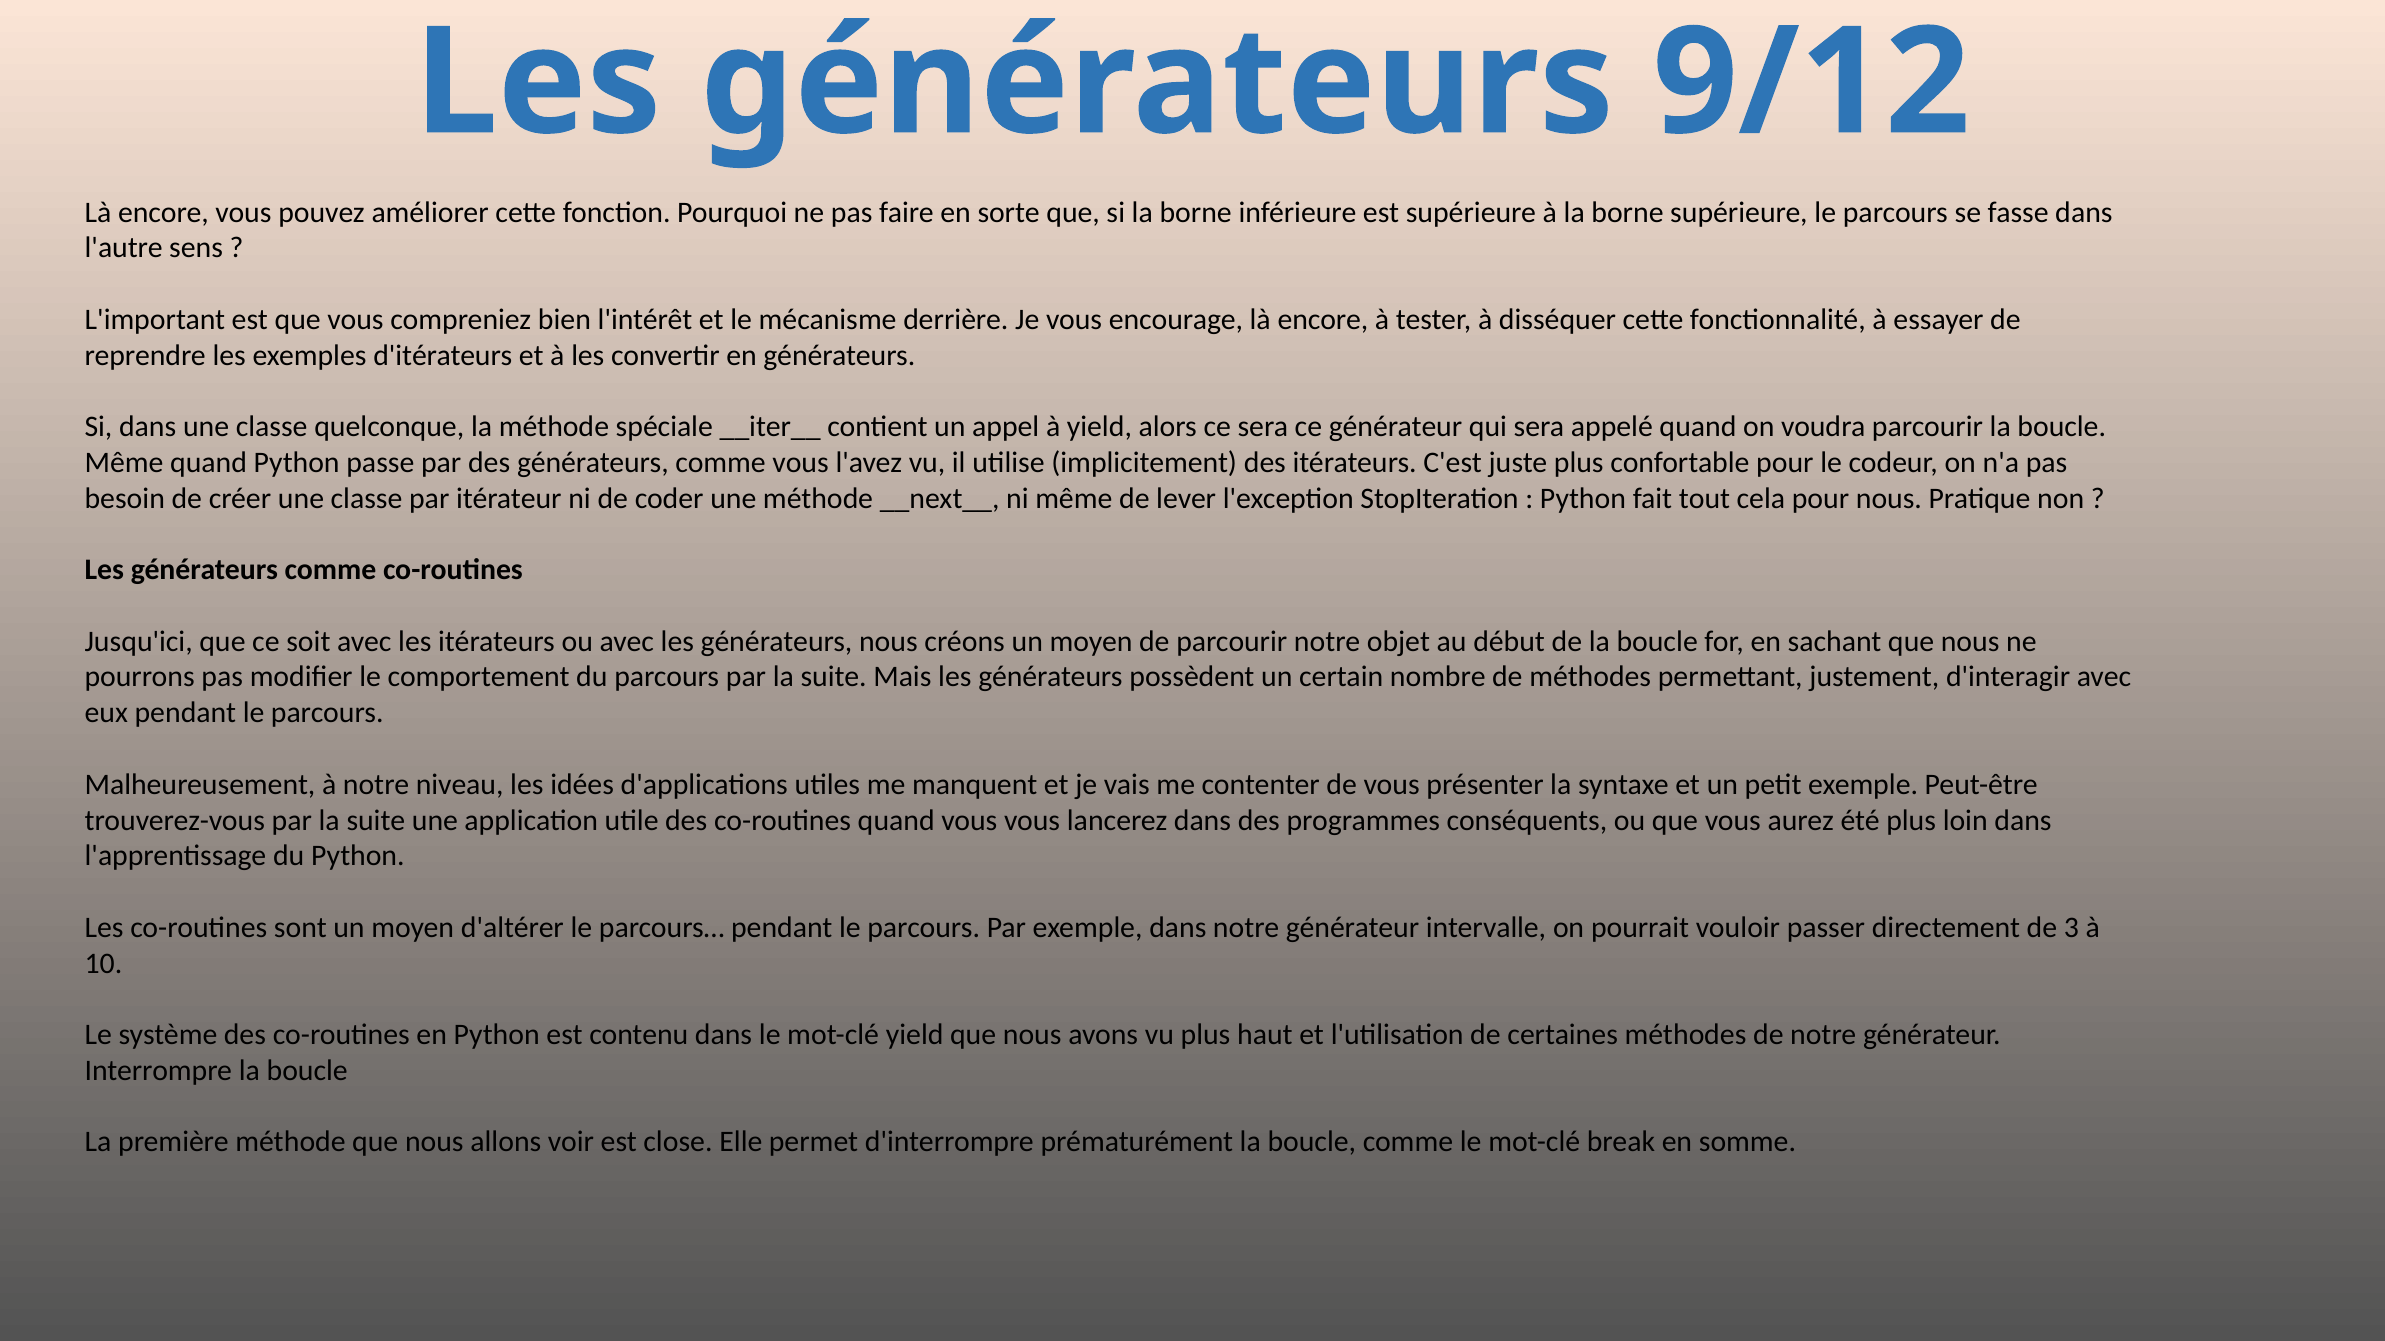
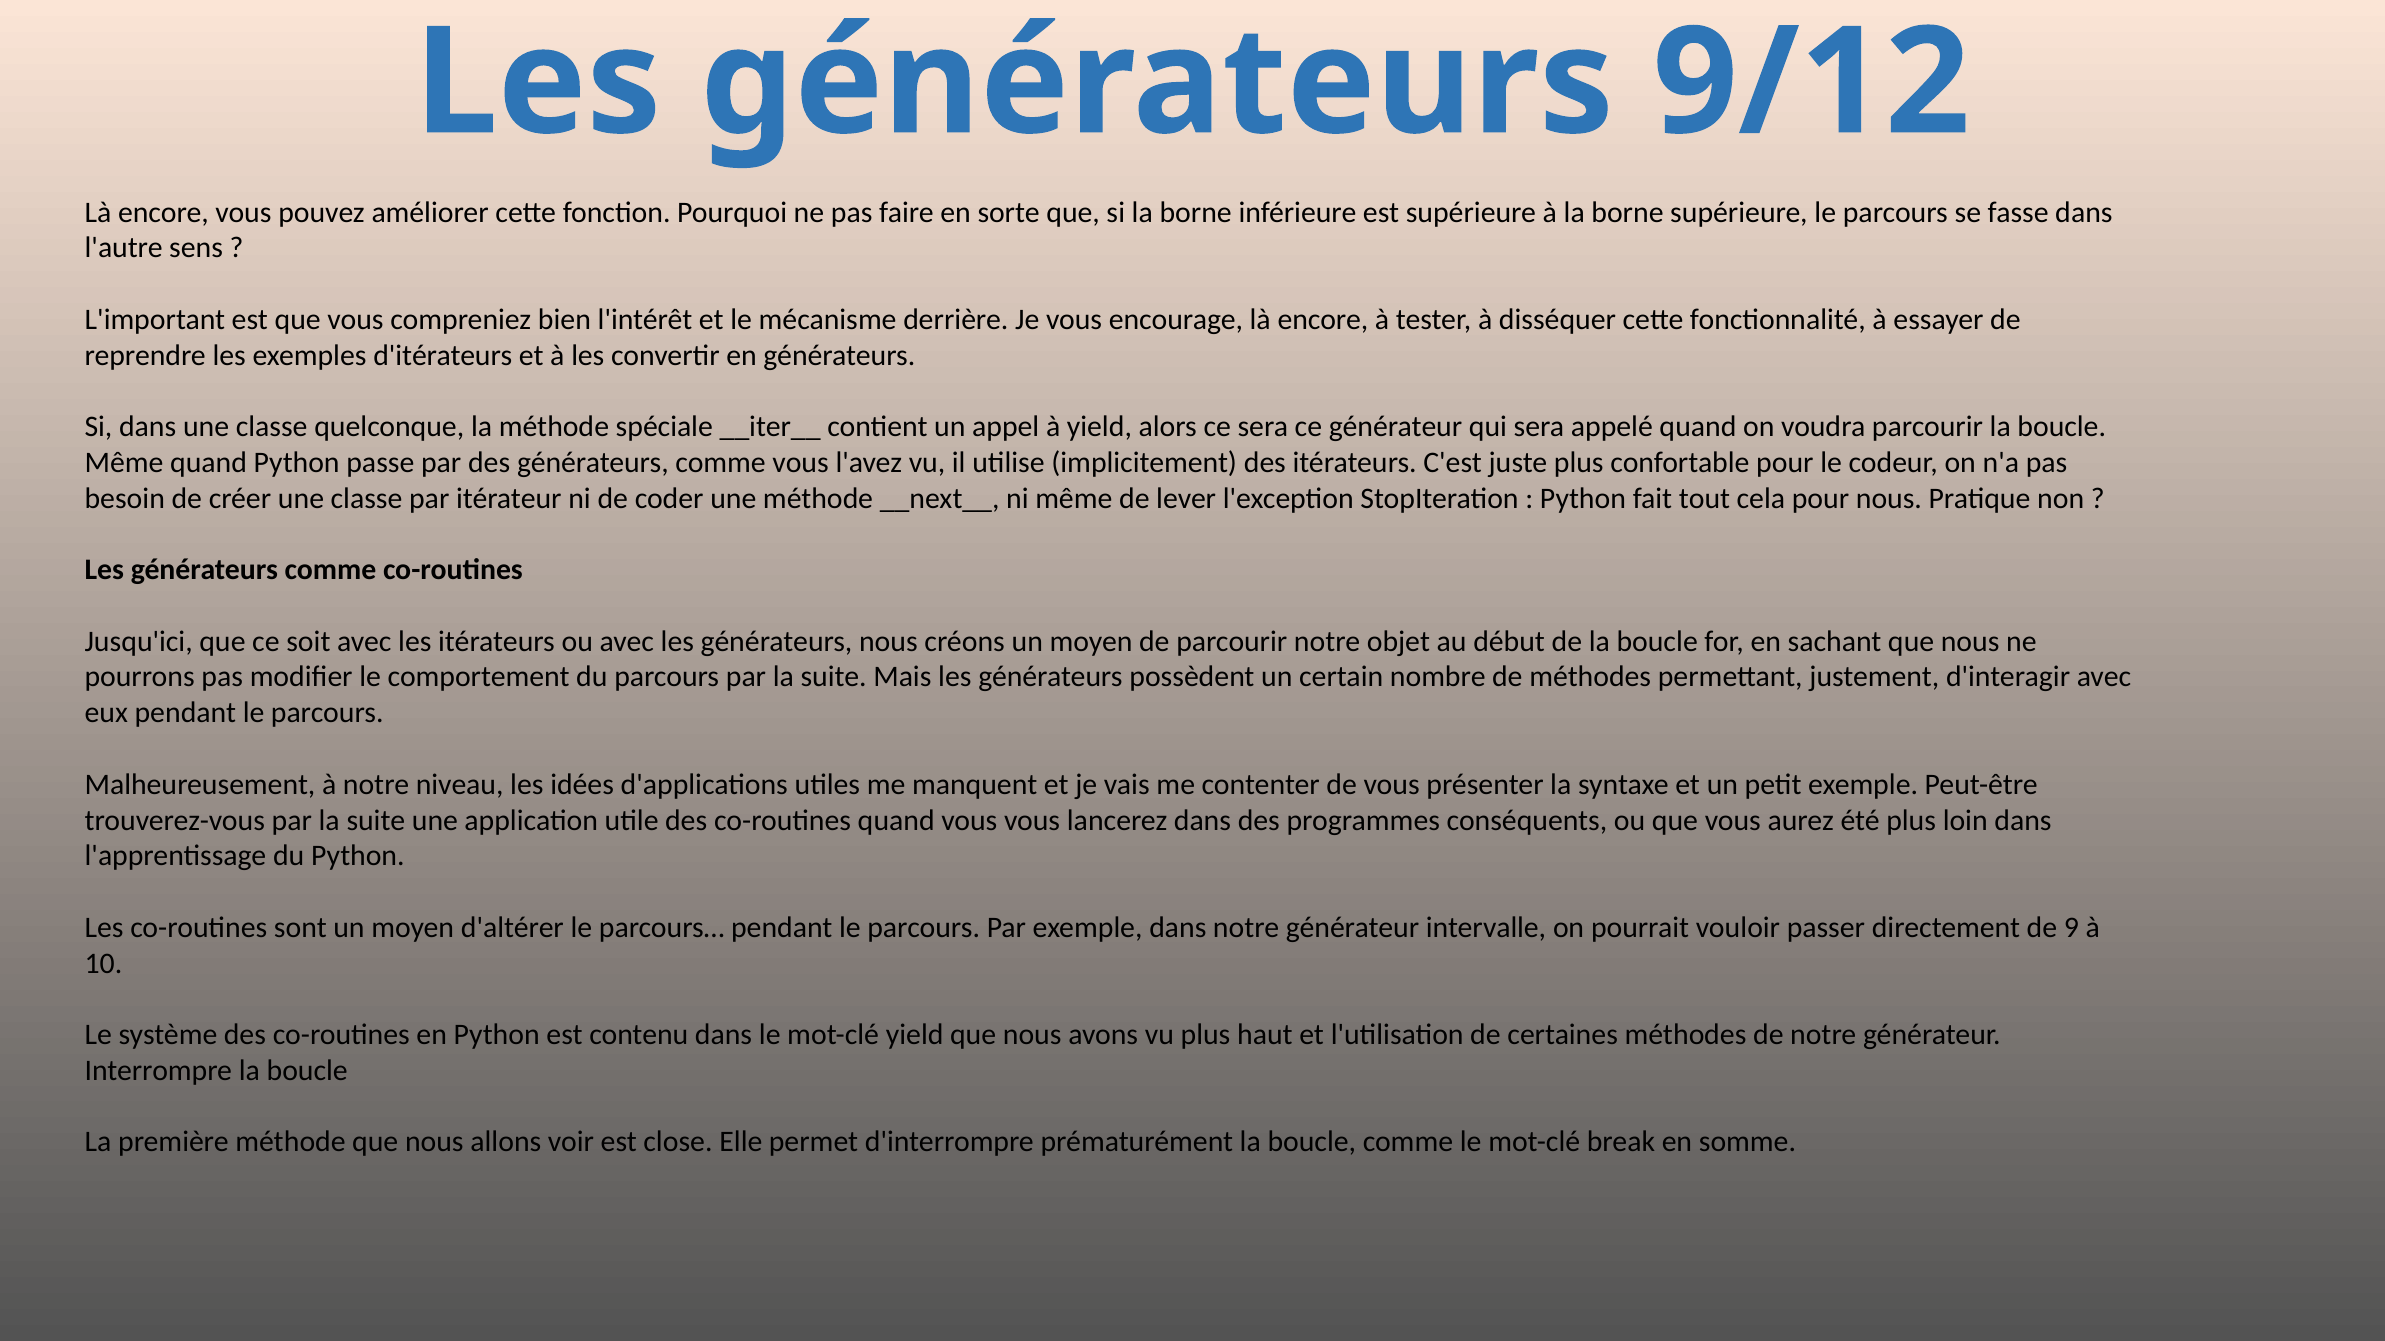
3: 3 -> 9
